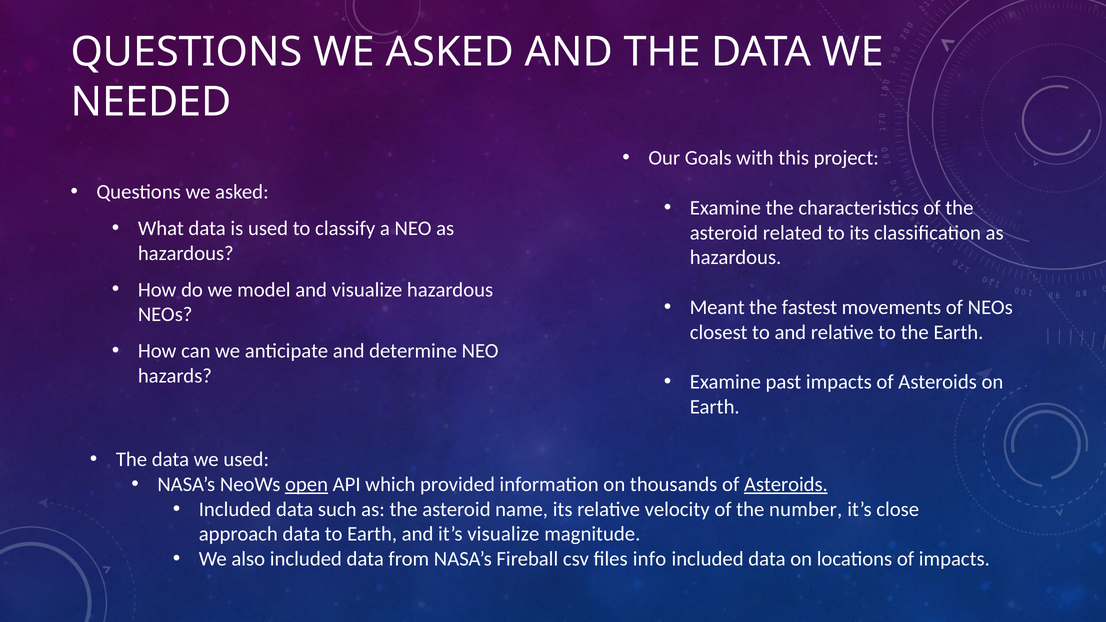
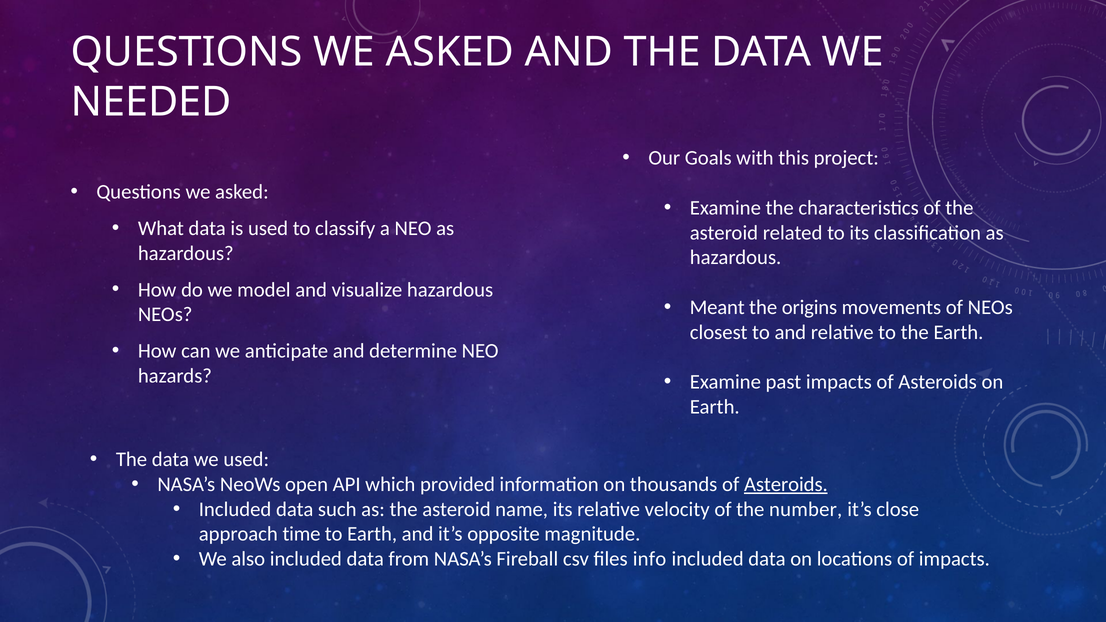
fastest: fastest -> origins
open underline: present -> none
approach data: data -> time
it’s visualize: visualize -> opposite
